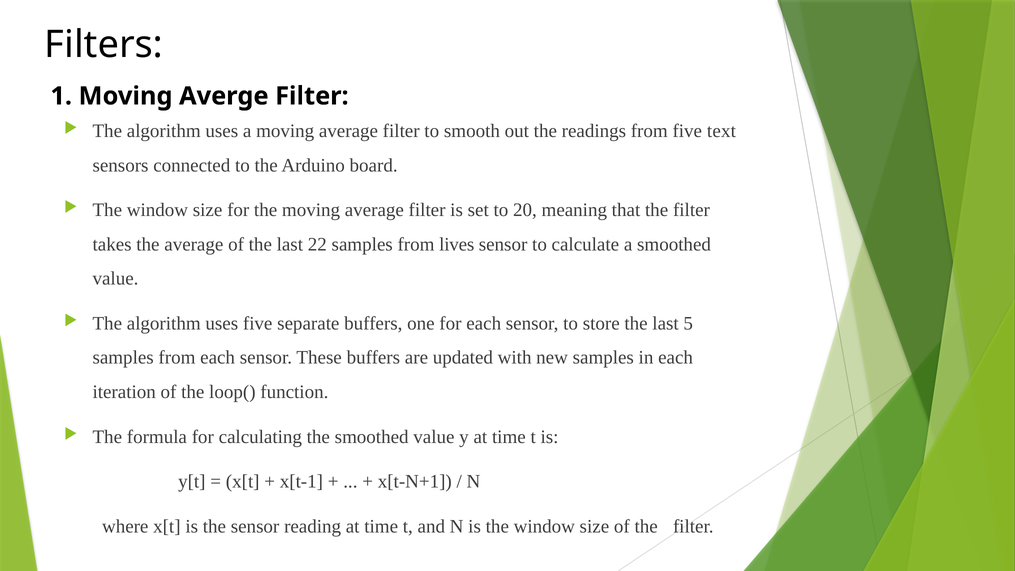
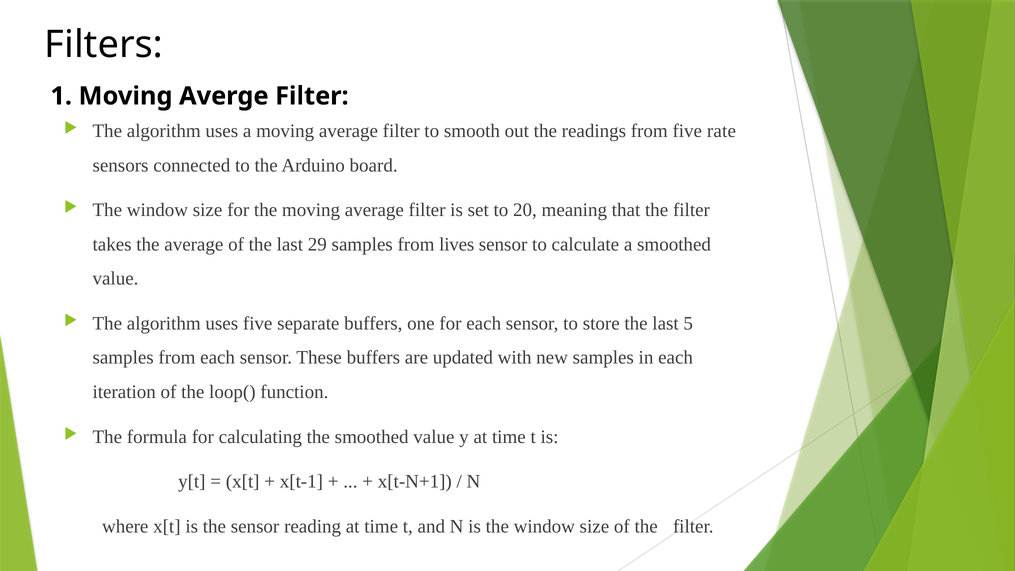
text: text -> rate
22: 22 -> 29
